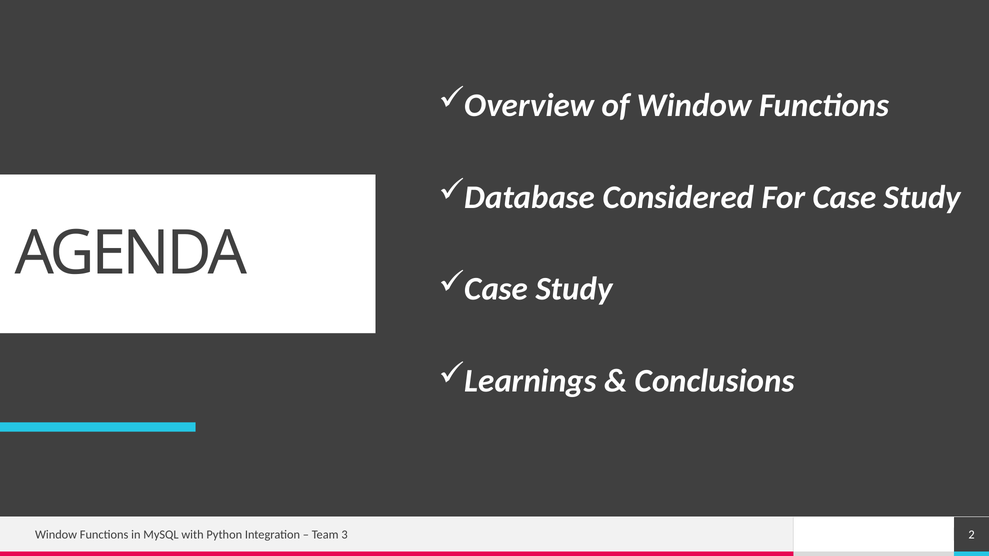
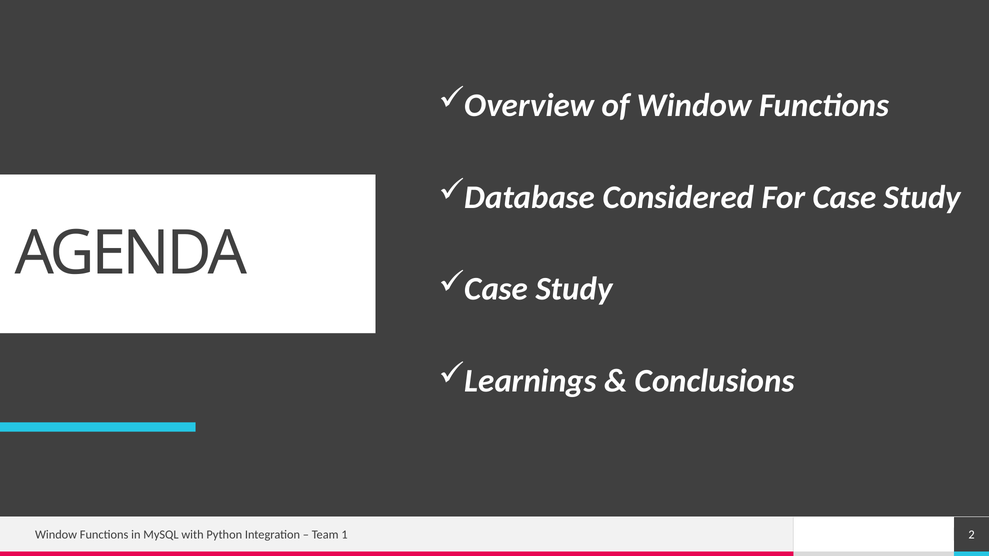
3: 3 -> 1
